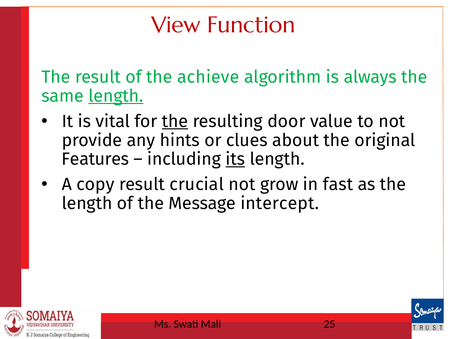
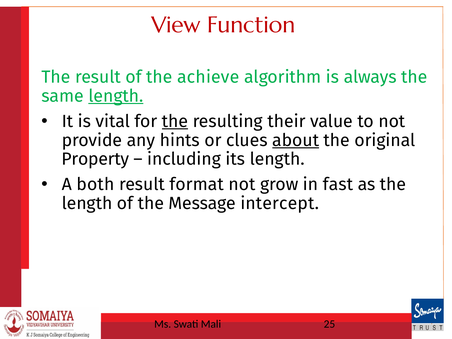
door: door -> their
about underline: none -> present
Features: Features -> Property
its underline: present -> none
copy: copy -> both
crucial: crucial -> format
